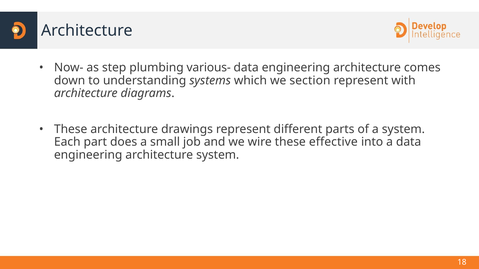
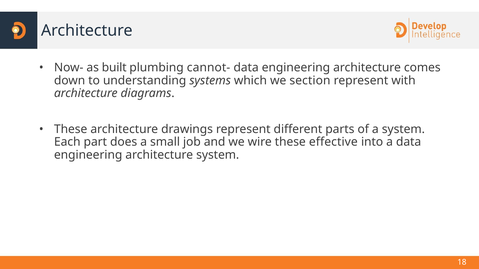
step: step -> built
various-: various- -> cannot-
